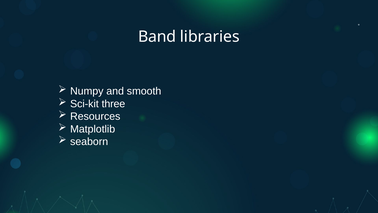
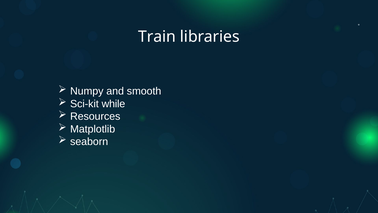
Band: Band -> Train
three: three -> while
